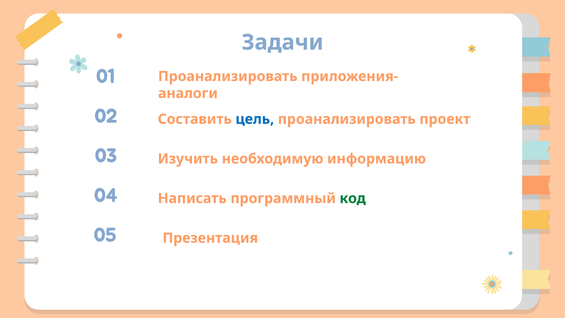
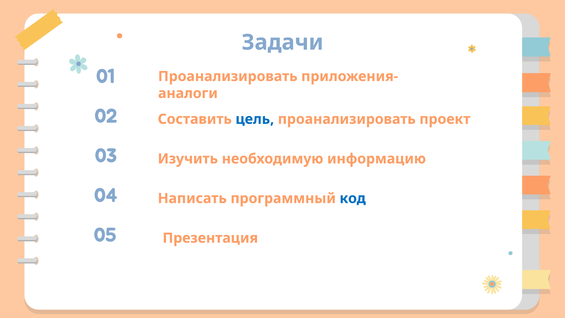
код colour: green -> blue
